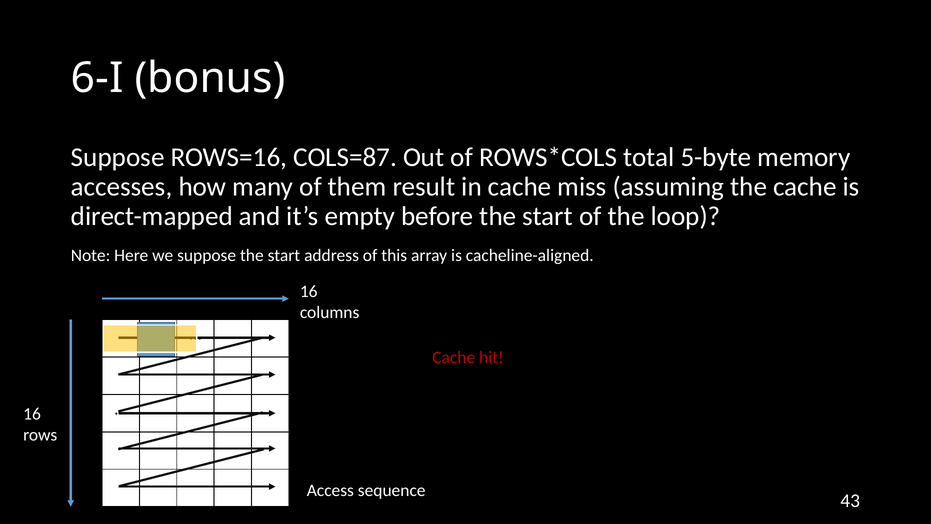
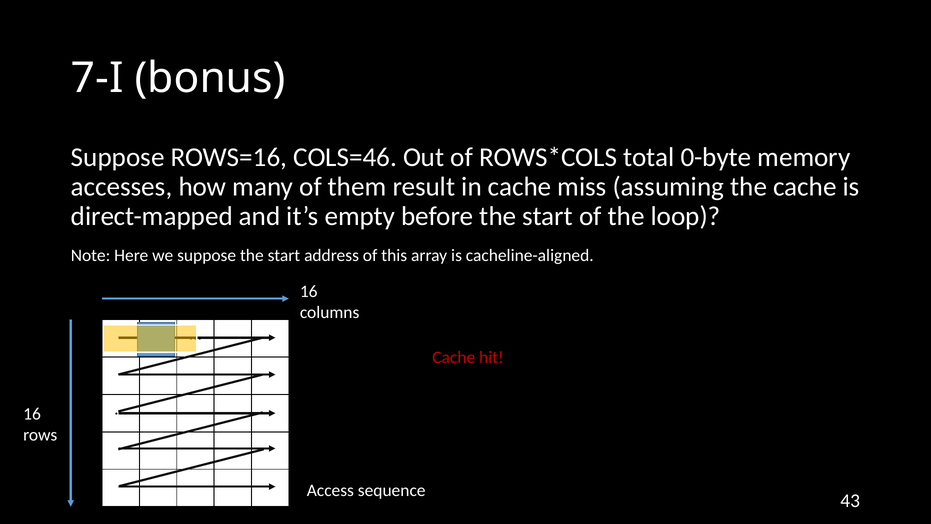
6-I: 6-I -> 7-I
COLS=87: COLS=87 -> COLS=46
5-byte: 5-byte -> 0-byte
